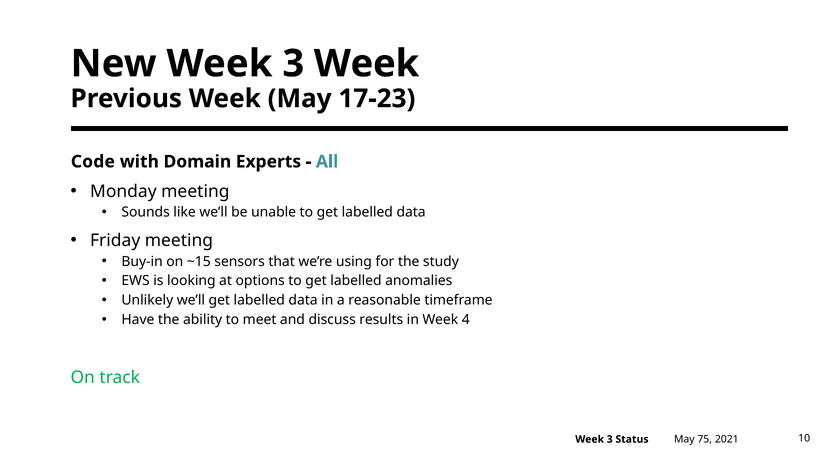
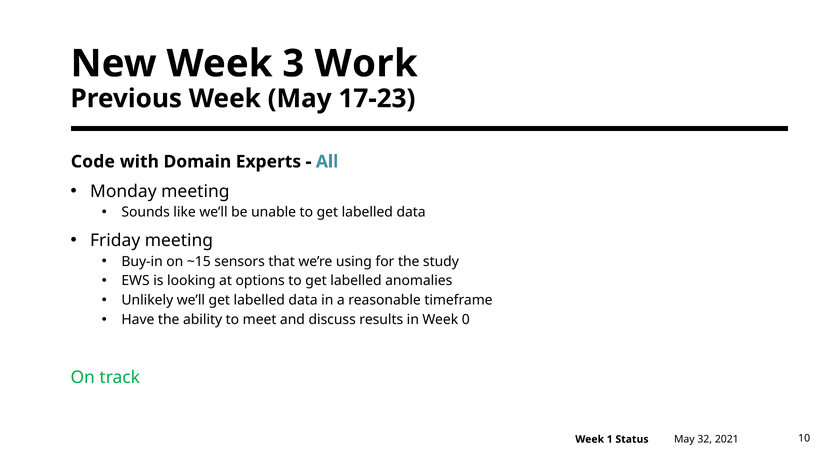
3 Week: Week -> Work
4: 4 -> 0
75: 75 -> 32
3 at (610, 439): 3 -> 1
